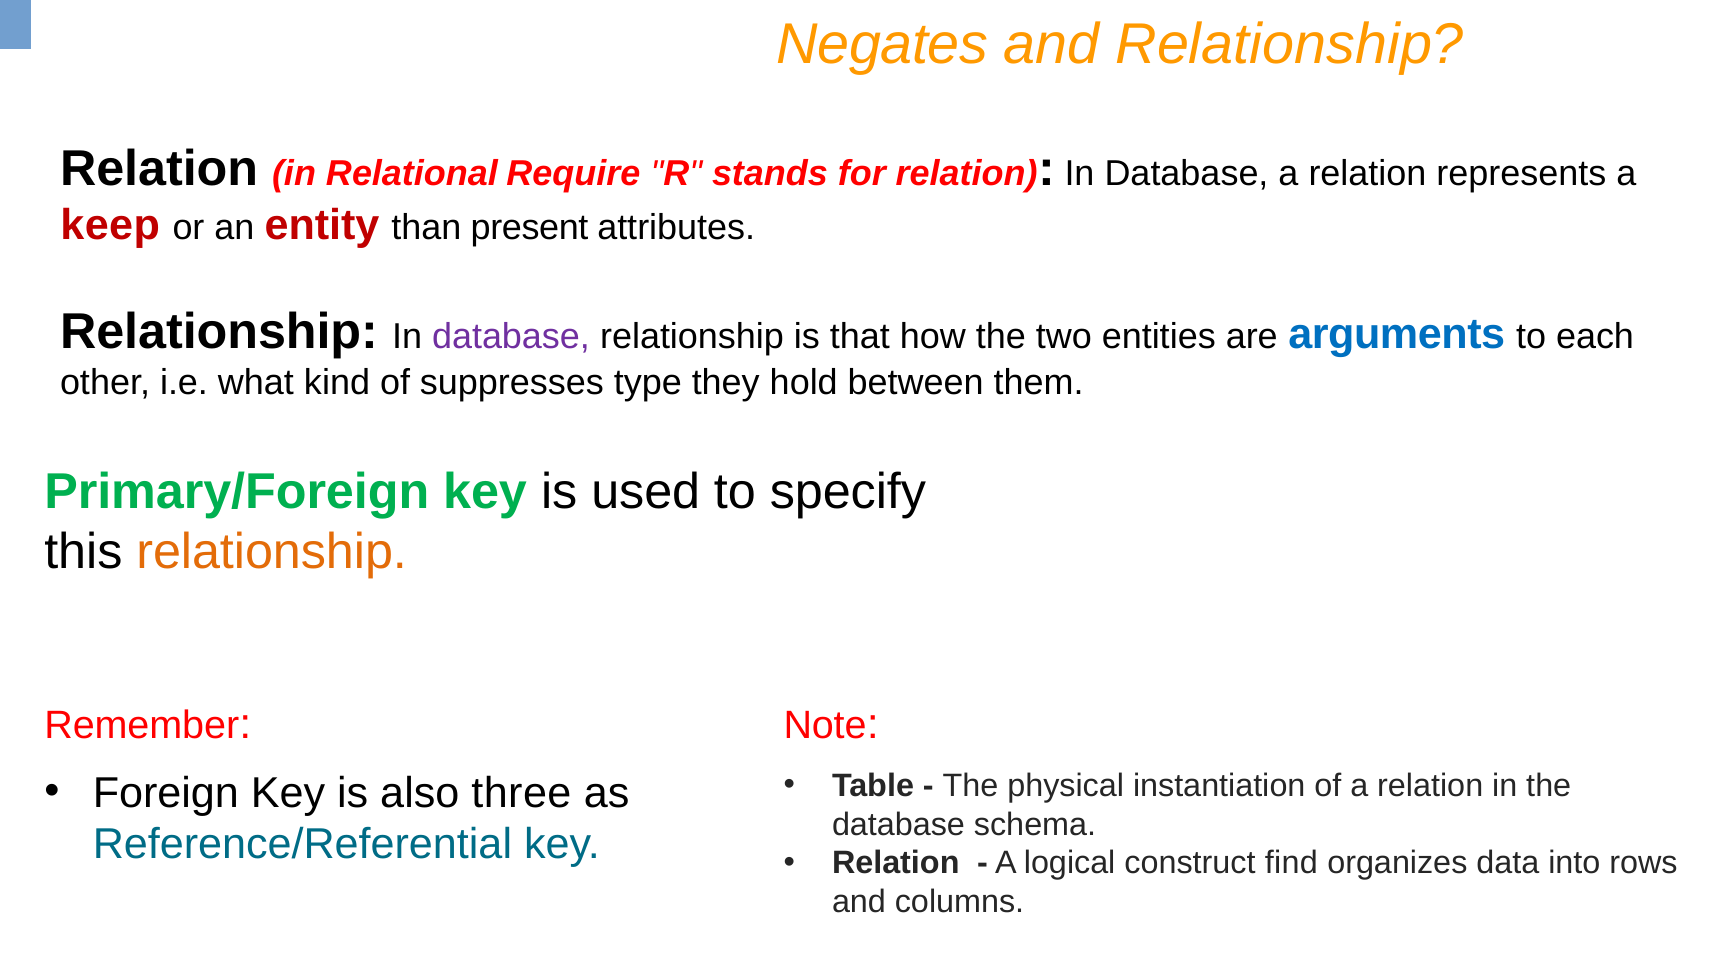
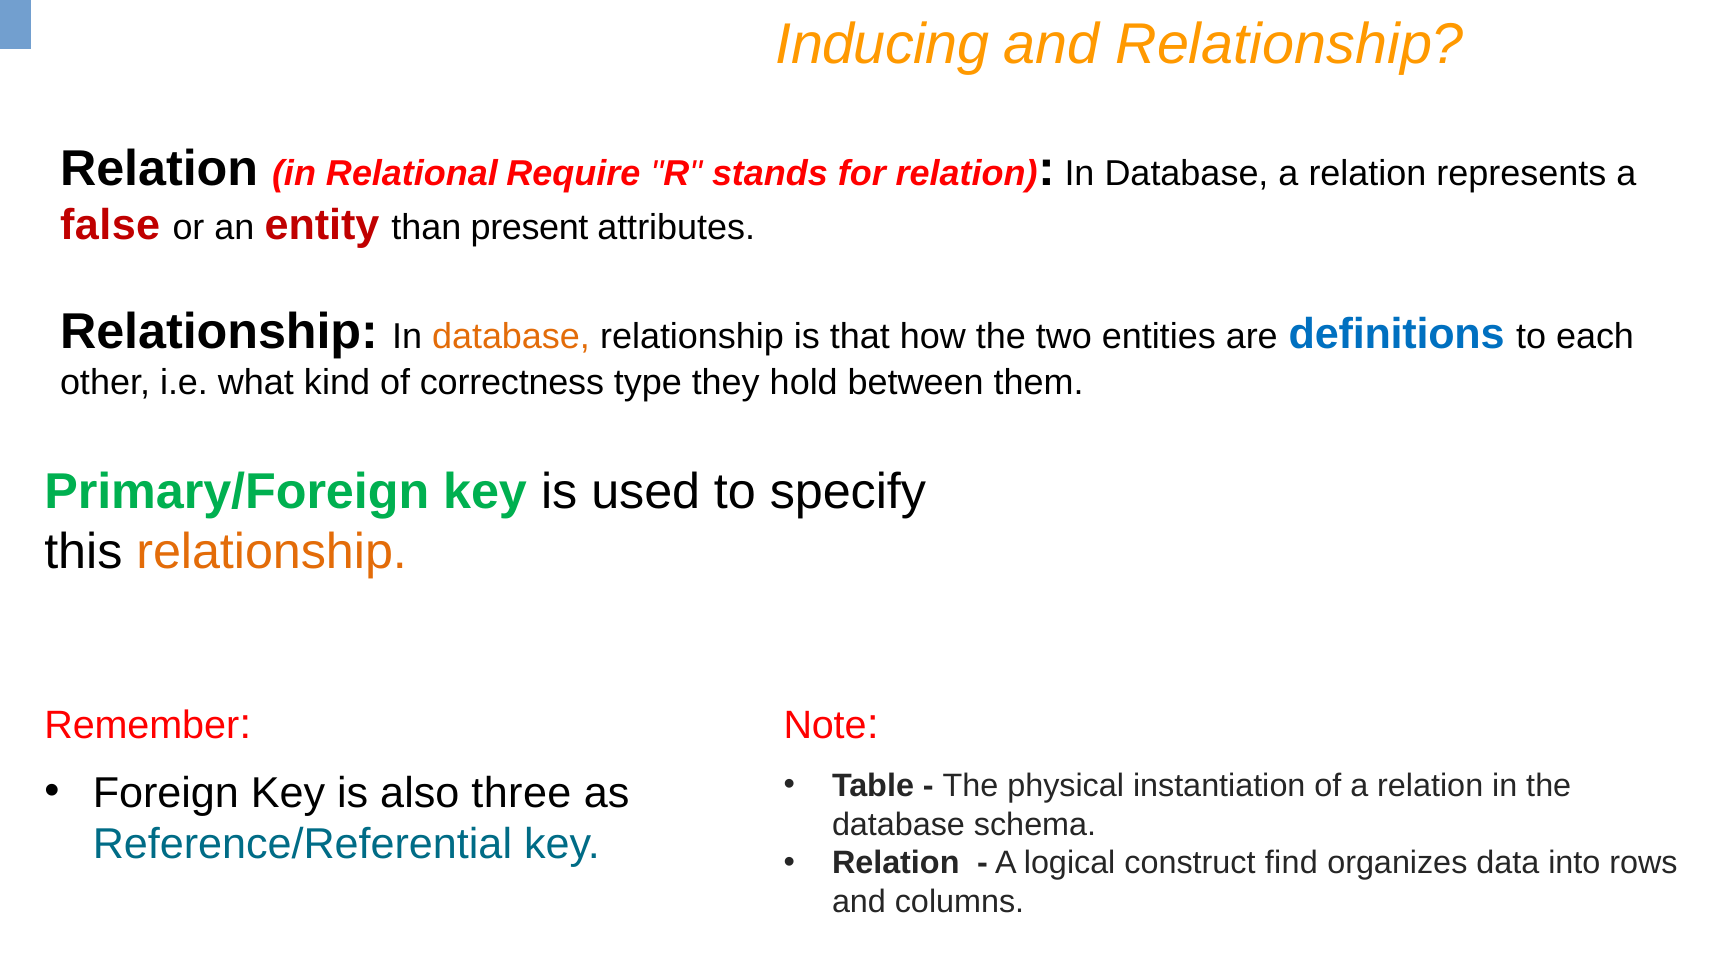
Negates: Negates -> Inducing
keep: keep -> false
database at (511, 336) colour: purple -> orange
arguments: arguments -> definitions
suppresses: suppresses -> correctness
